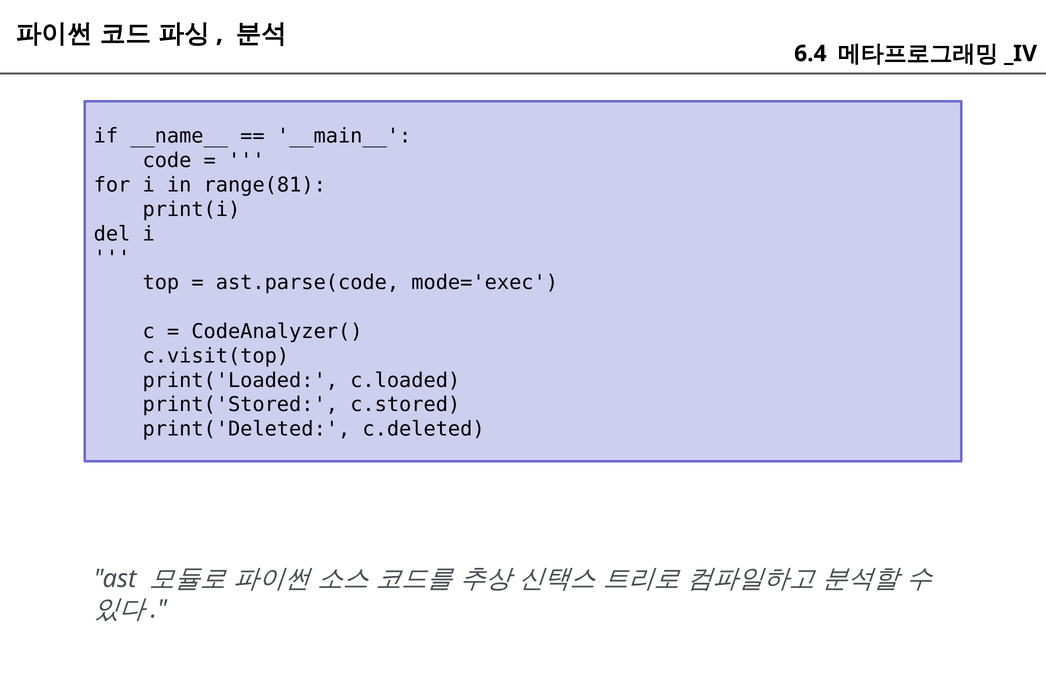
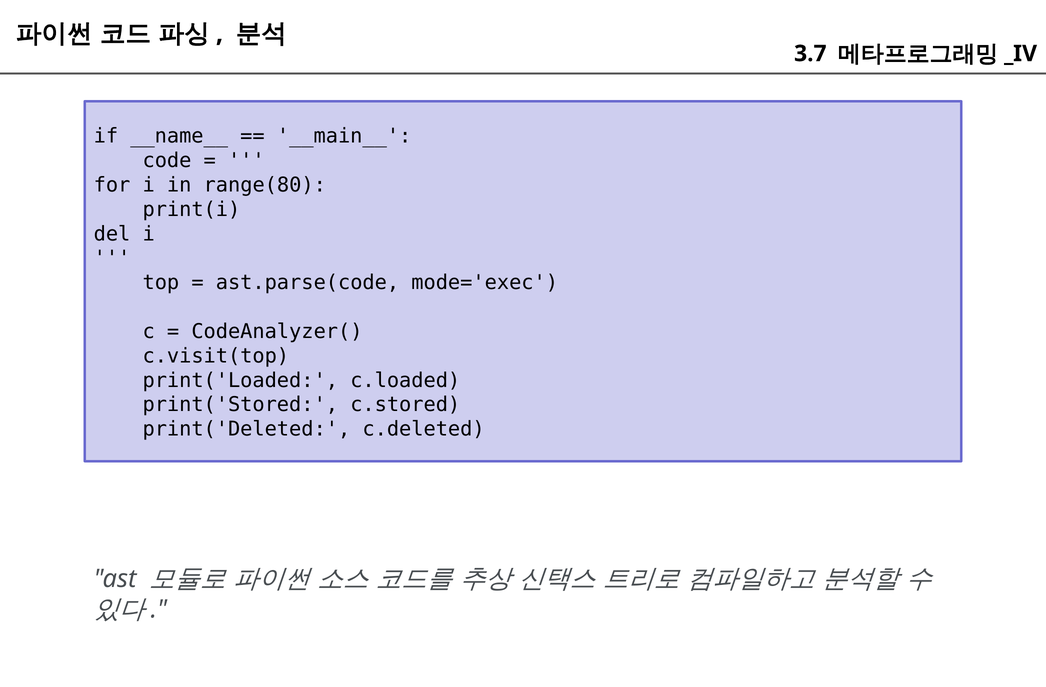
6.4: 6.4 -> 3.7
range(81: range(81 -> range(80
